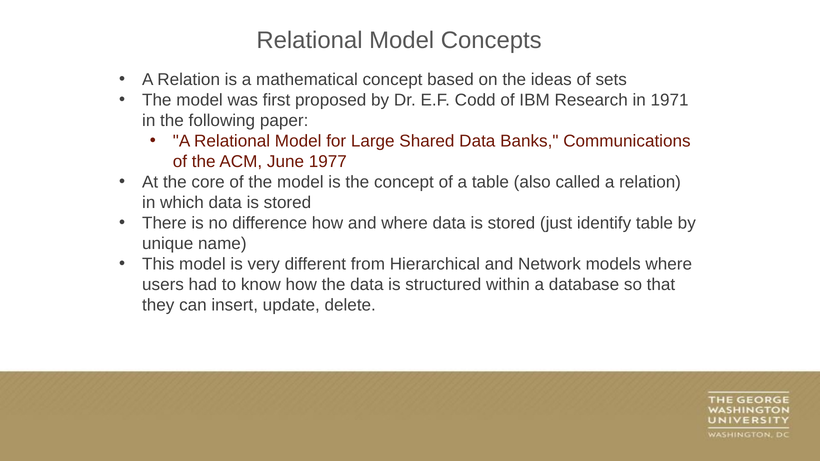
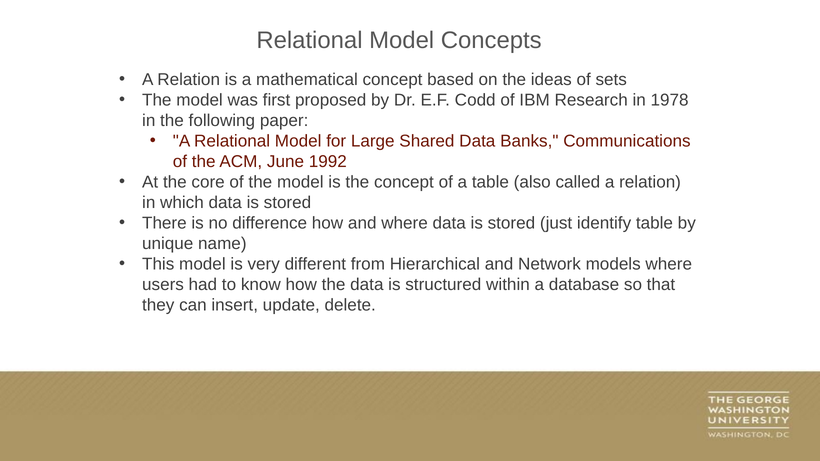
1971: 1971 -> 1978
1977: 1977 -> 1992
